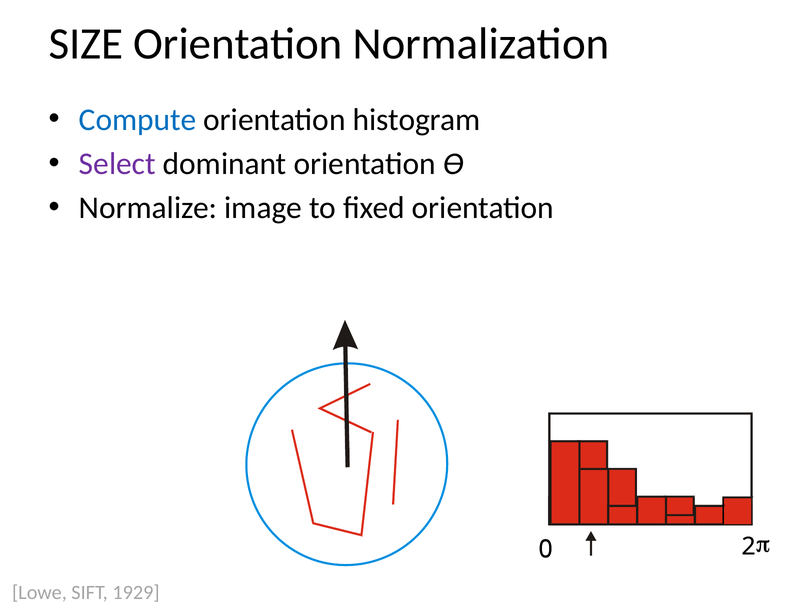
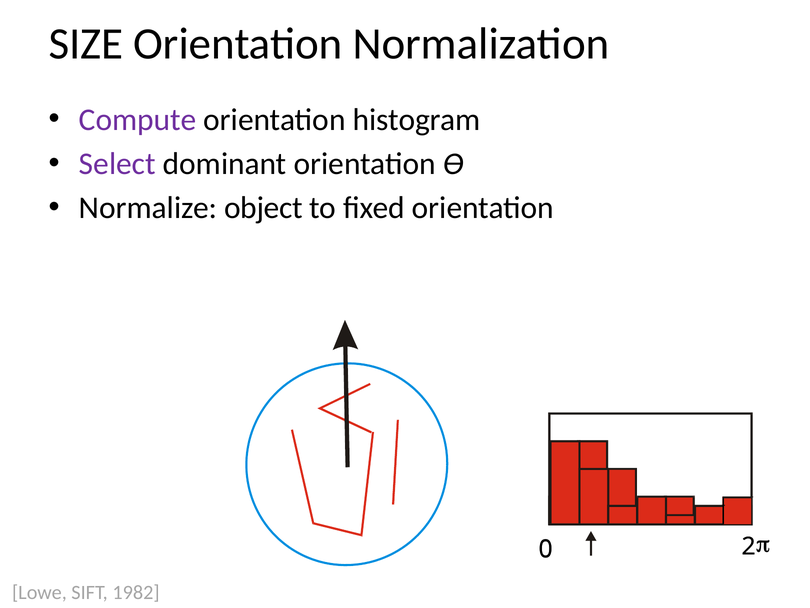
Compute colour: blue -> purple
image: image -> object
1929: 1929 -> 1982
